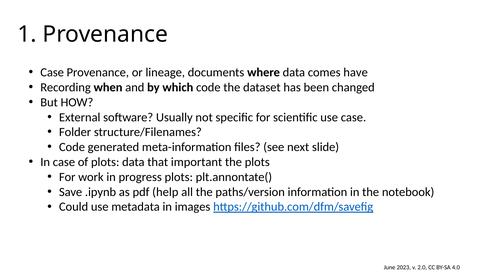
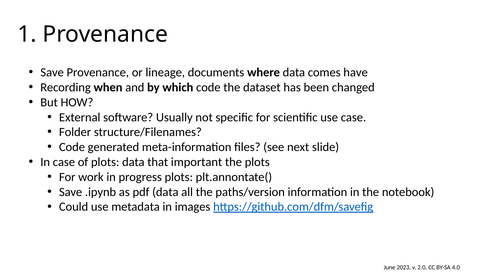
Case at (52, 72): Case -> Save
pdf help: help -> data
